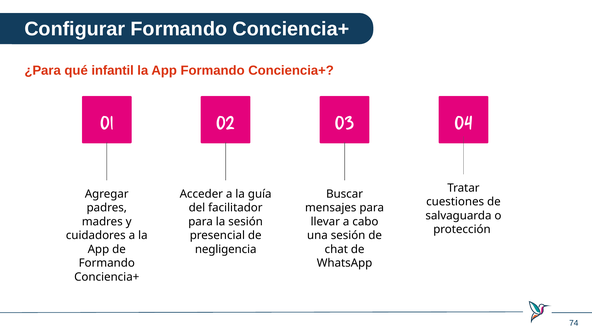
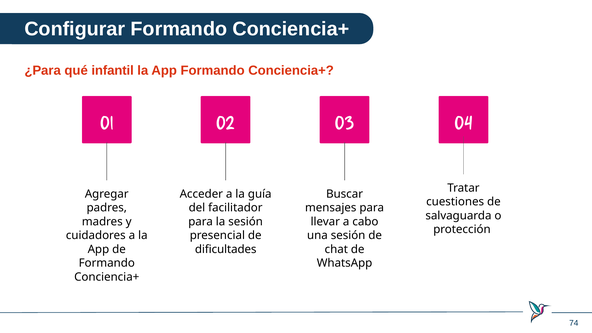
negligencia: negligencia -> dificultades
